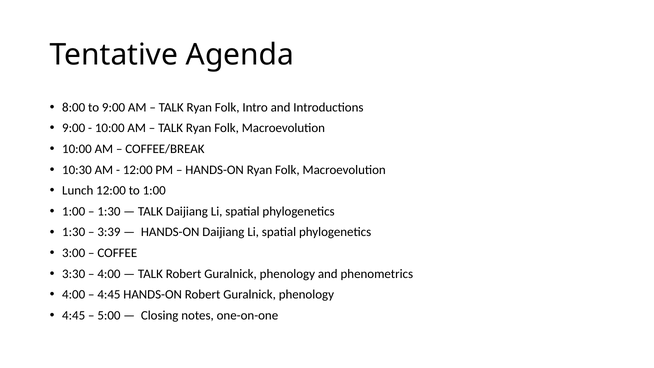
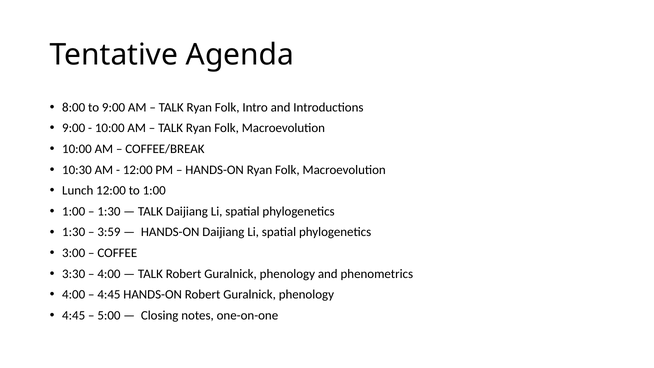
3:39: 3:39 -> 3:59
